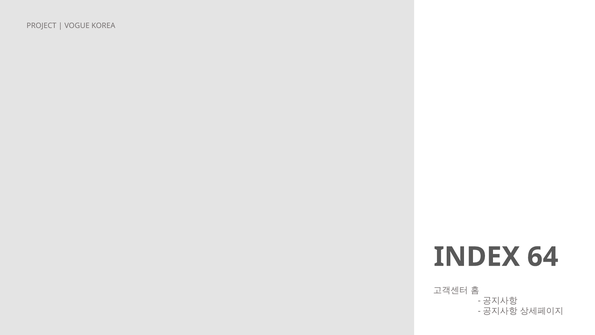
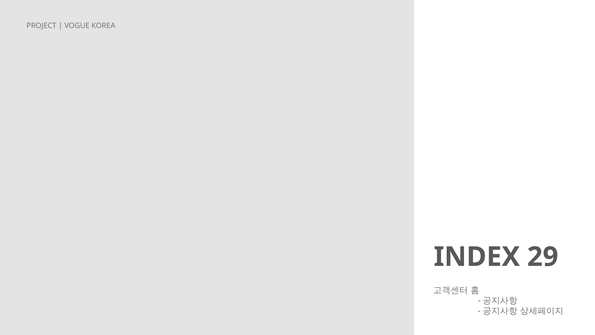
64: 64 -> 29
